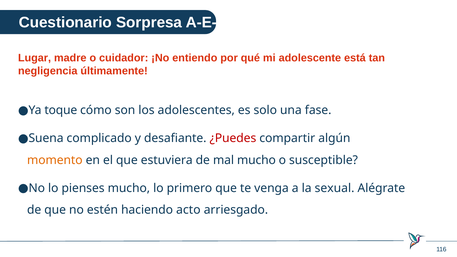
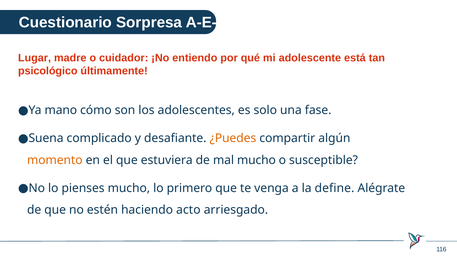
negligencia: negligencia -> psicológico
toque: toque -> mano
¿Puedes colour: red -> orange
sexual: sexual -> define
